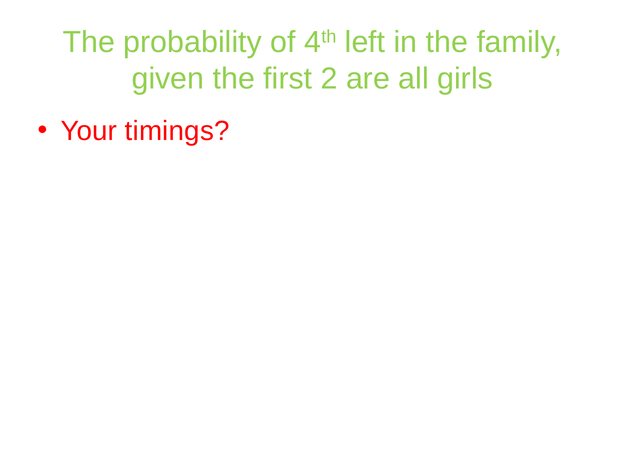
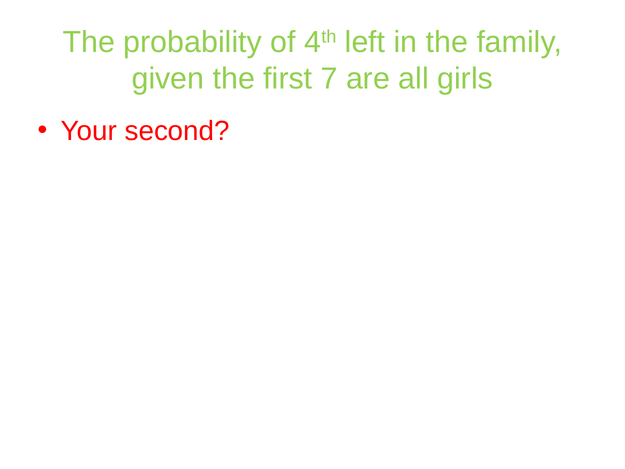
2: 2 -> 7
timings: timings -> second
